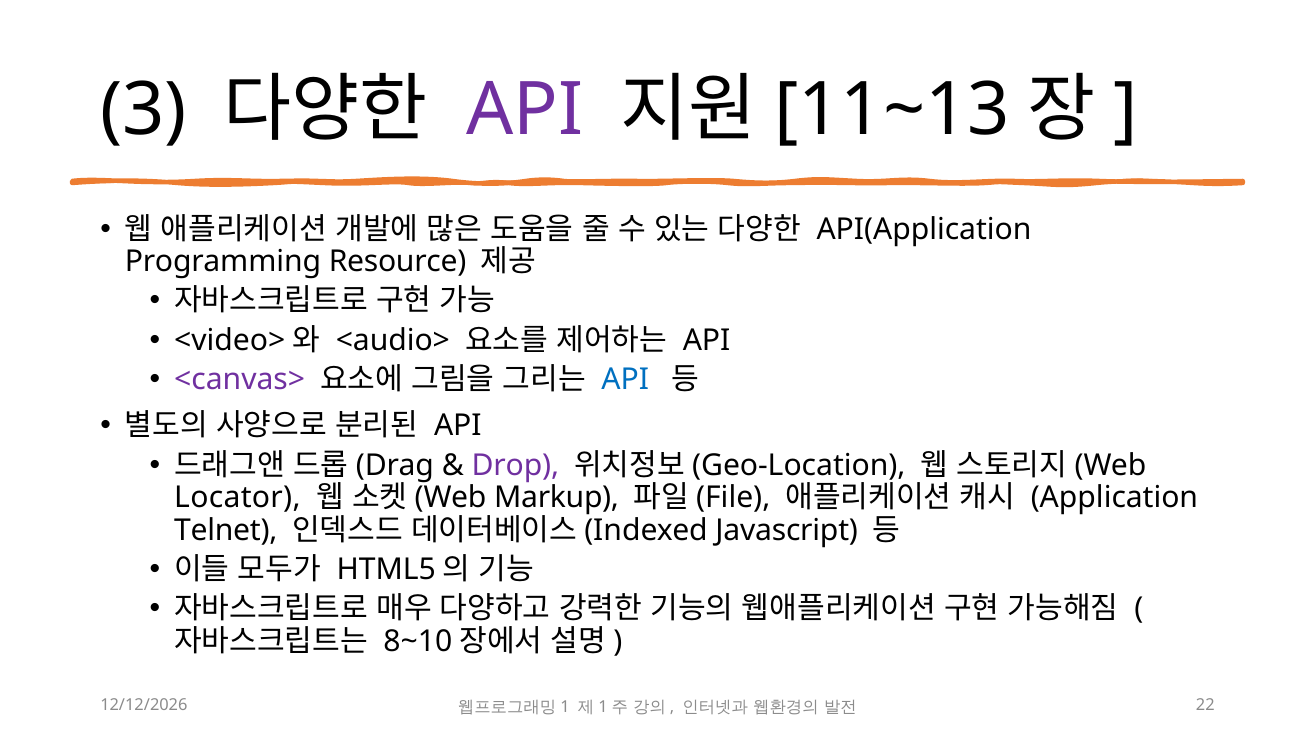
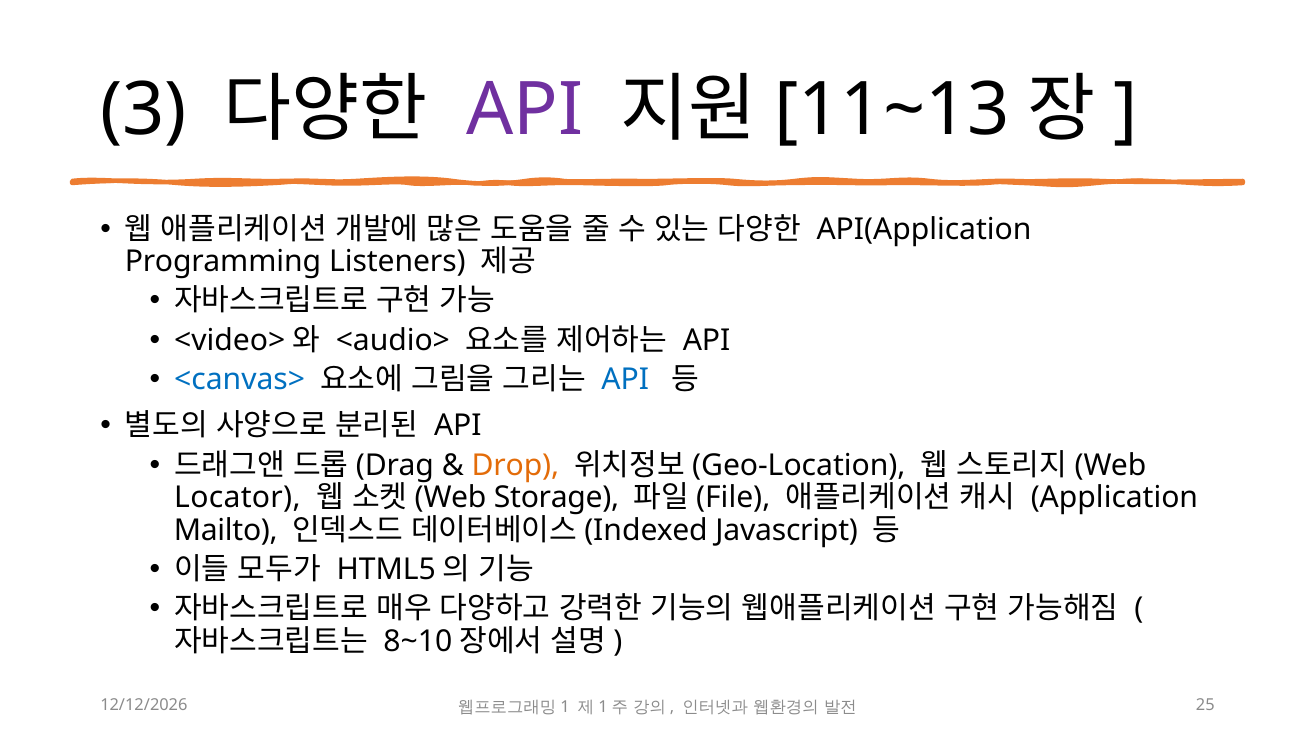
Resource: Resource -> Listeners
<canvas> colour: purple -> blue
Drop colour: purple -> orange
Markup: Markup -> Storage
Telnet: Telnet -> Mailto
22: 22 -> 25
